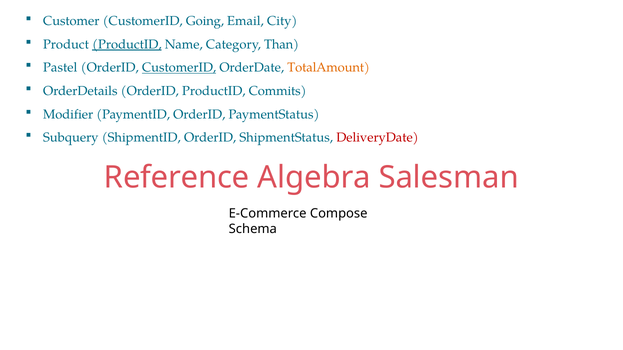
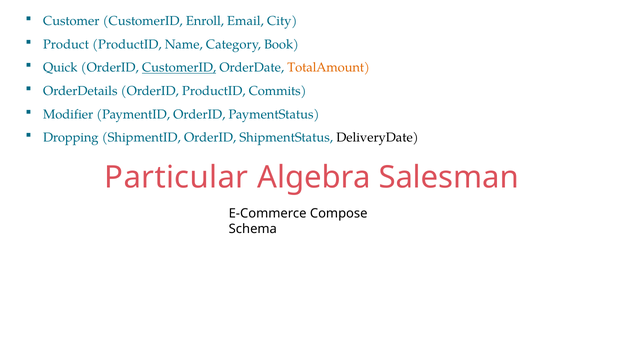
Going: Going -> Enroll
ProductID at (127, 44) underline: present -> none
Than: Than -> Book
Pastel: Pastel -> Quick
Subquery: Subquery -> Dropping
DeliveryDate colour: red -> black
Reference: Reference -> Particular
